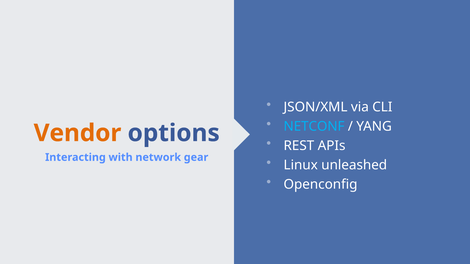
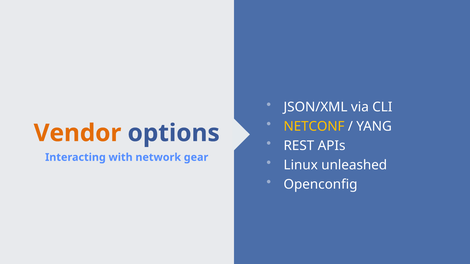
NETCONF colour: light blue -> yellow
